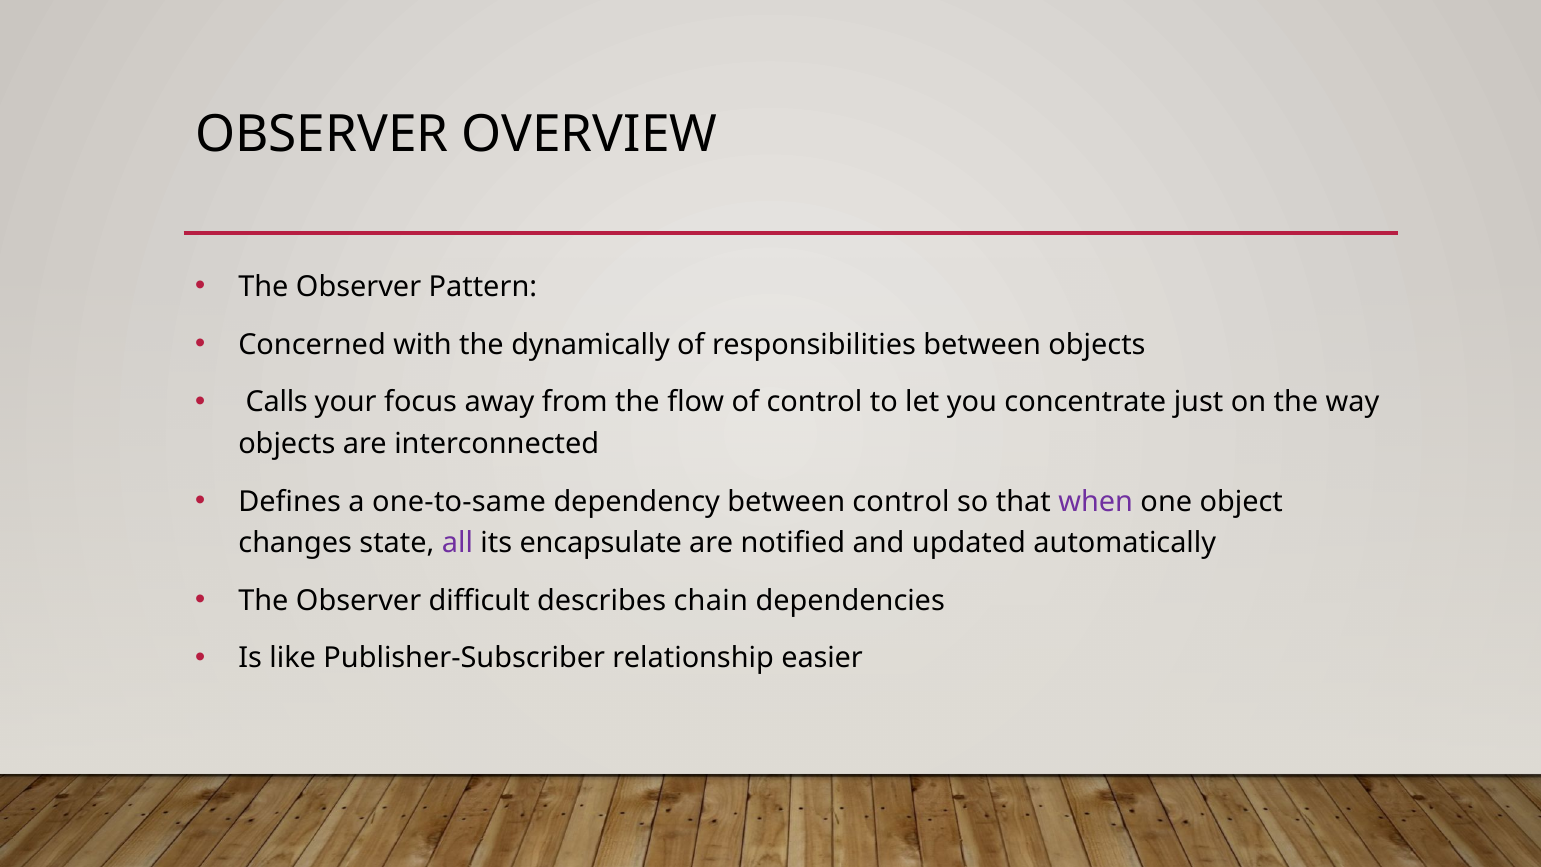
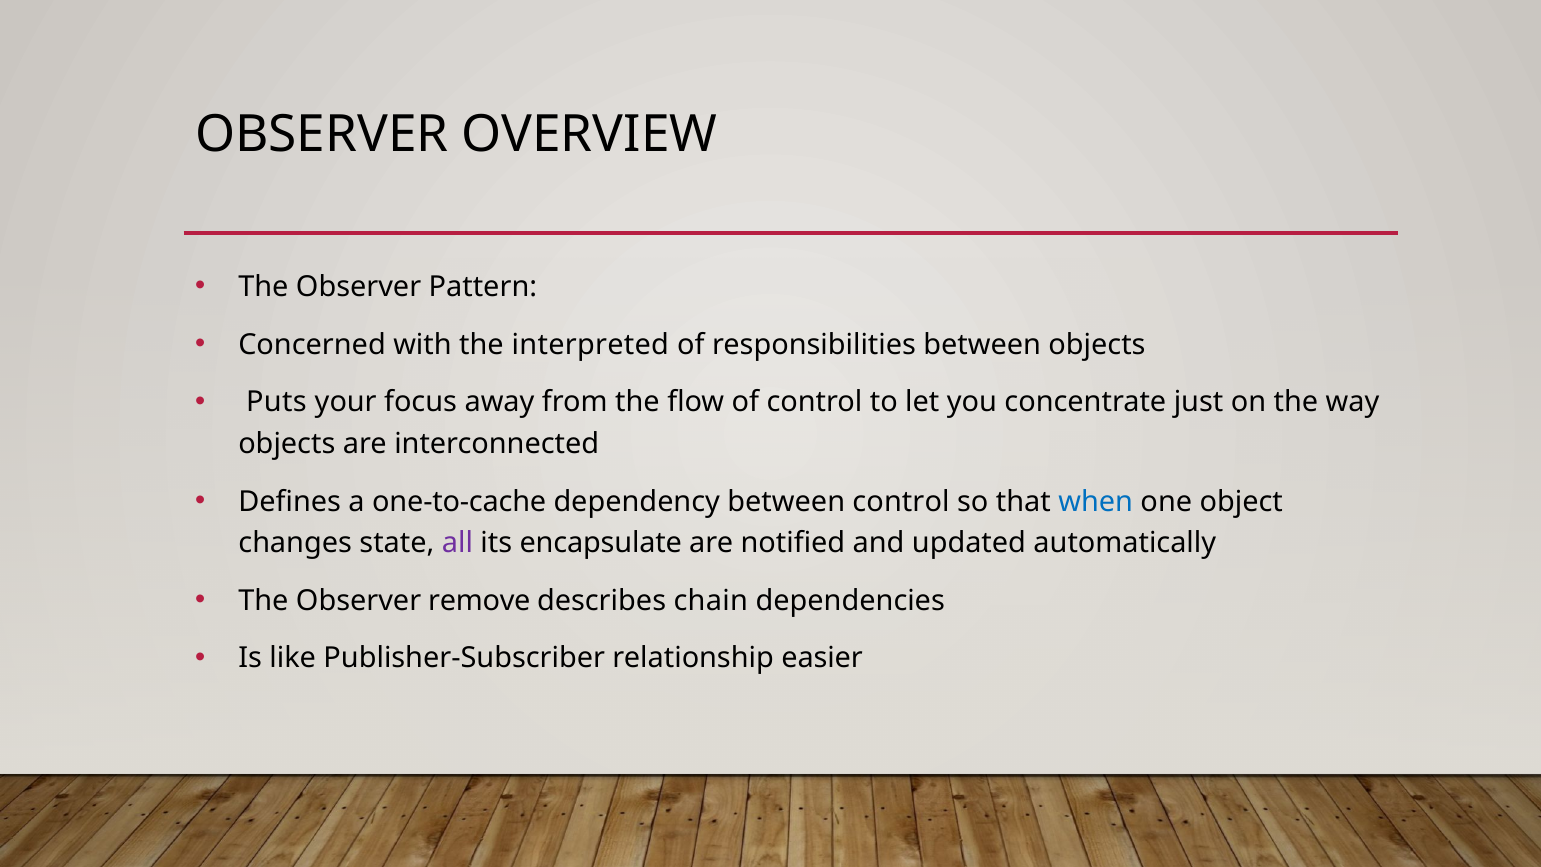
dynamically: dynamically -> interpreted
Calls: Calls -> Puts
one-to-same: one-to-same -> one-to-cache
when colour: purple -> blue
difficult: difficult -> remove
